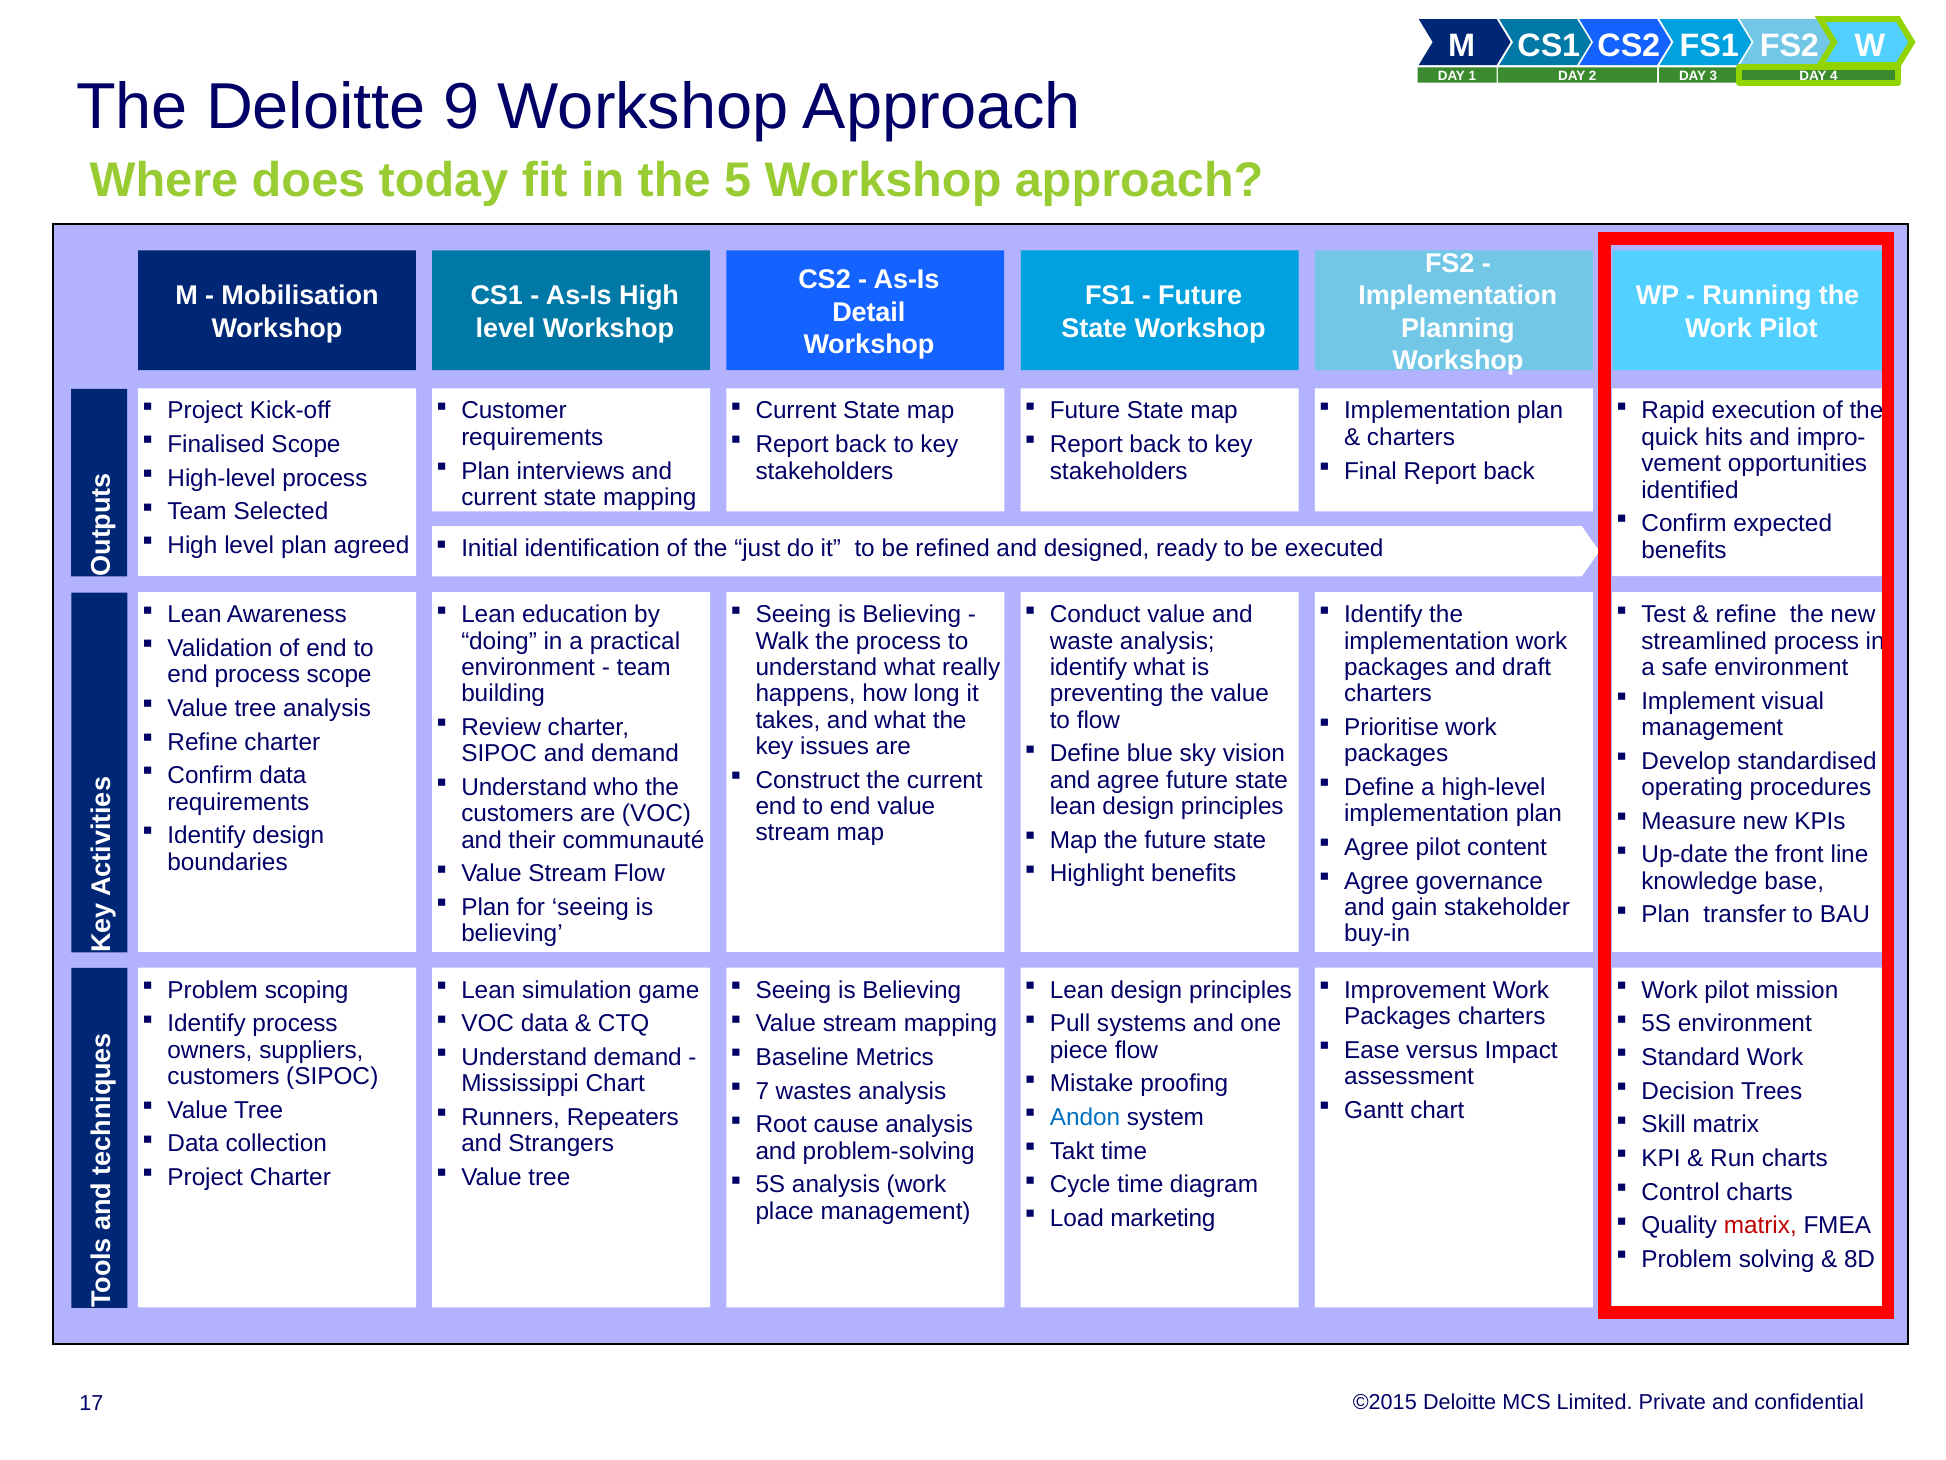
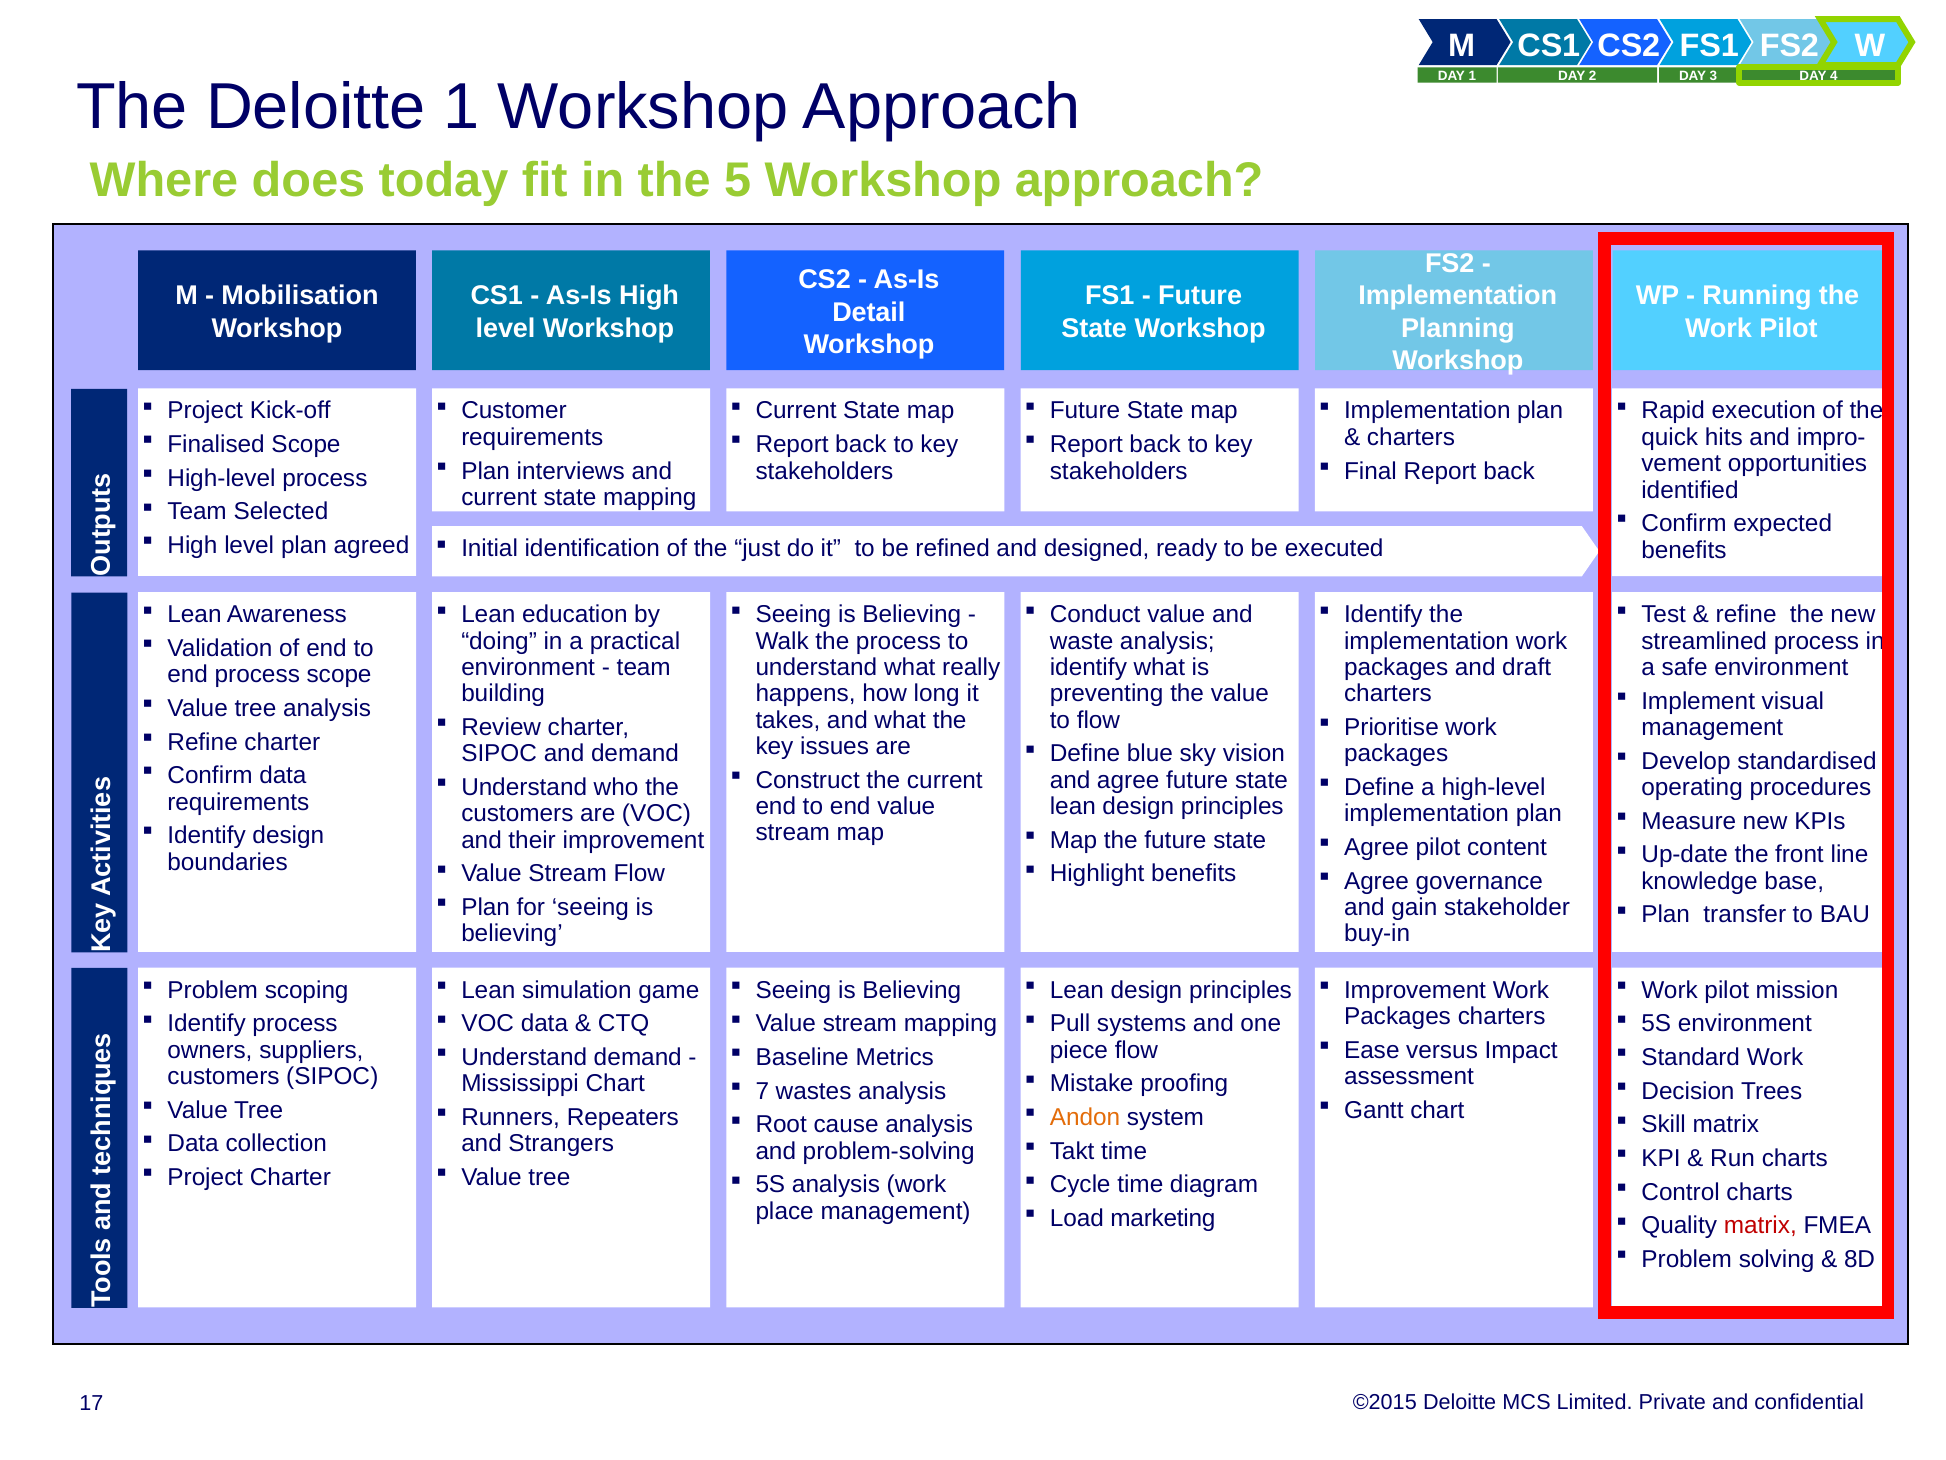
Deloitte 9: 9 -> 1
their communauté: communauté -> improvement
Andon colour: blue -> orange
